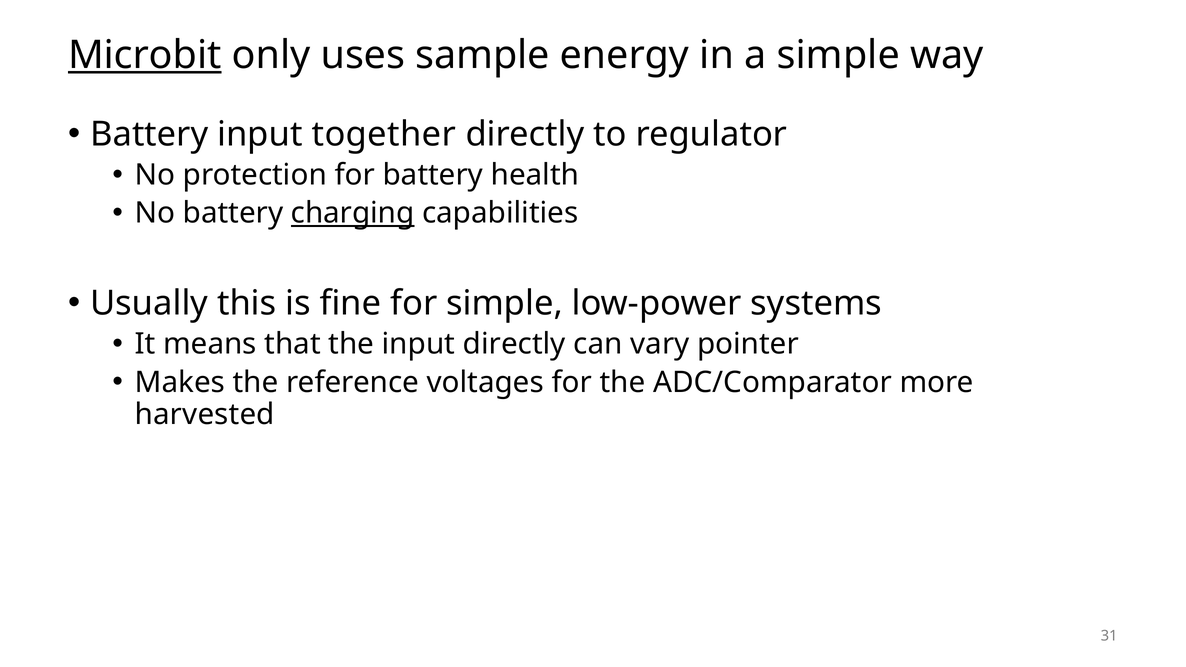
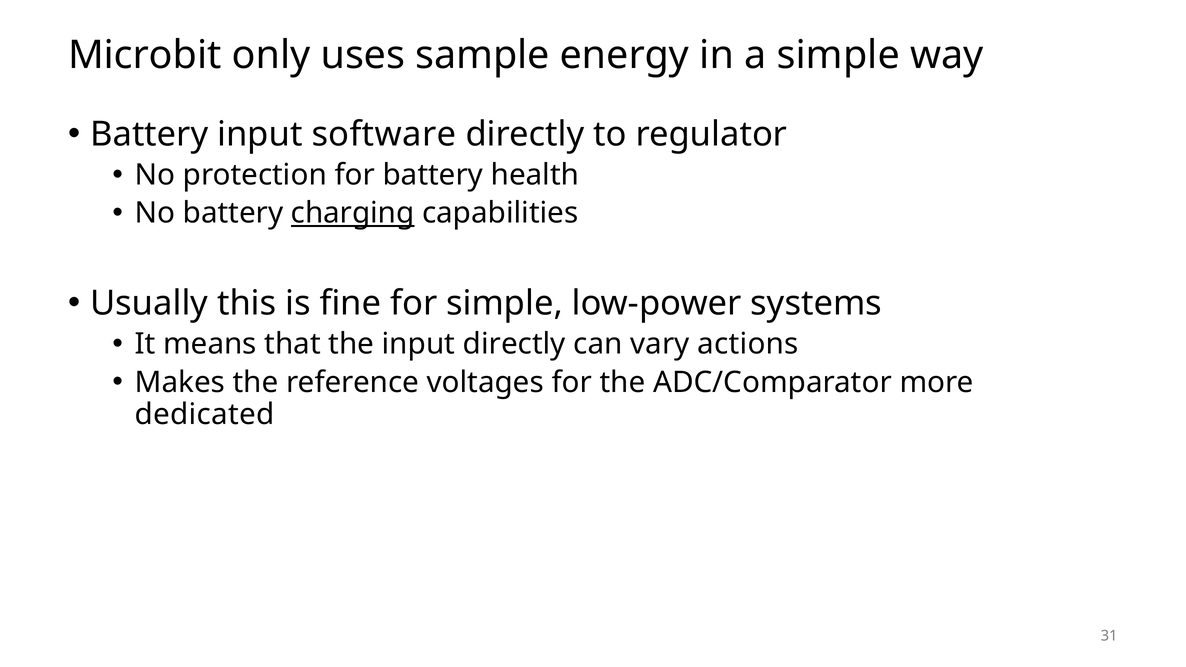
Microbit underline: present -> none
together: together -> software
pointer: pointer -> actions
harvested: harvested -> dedicated
